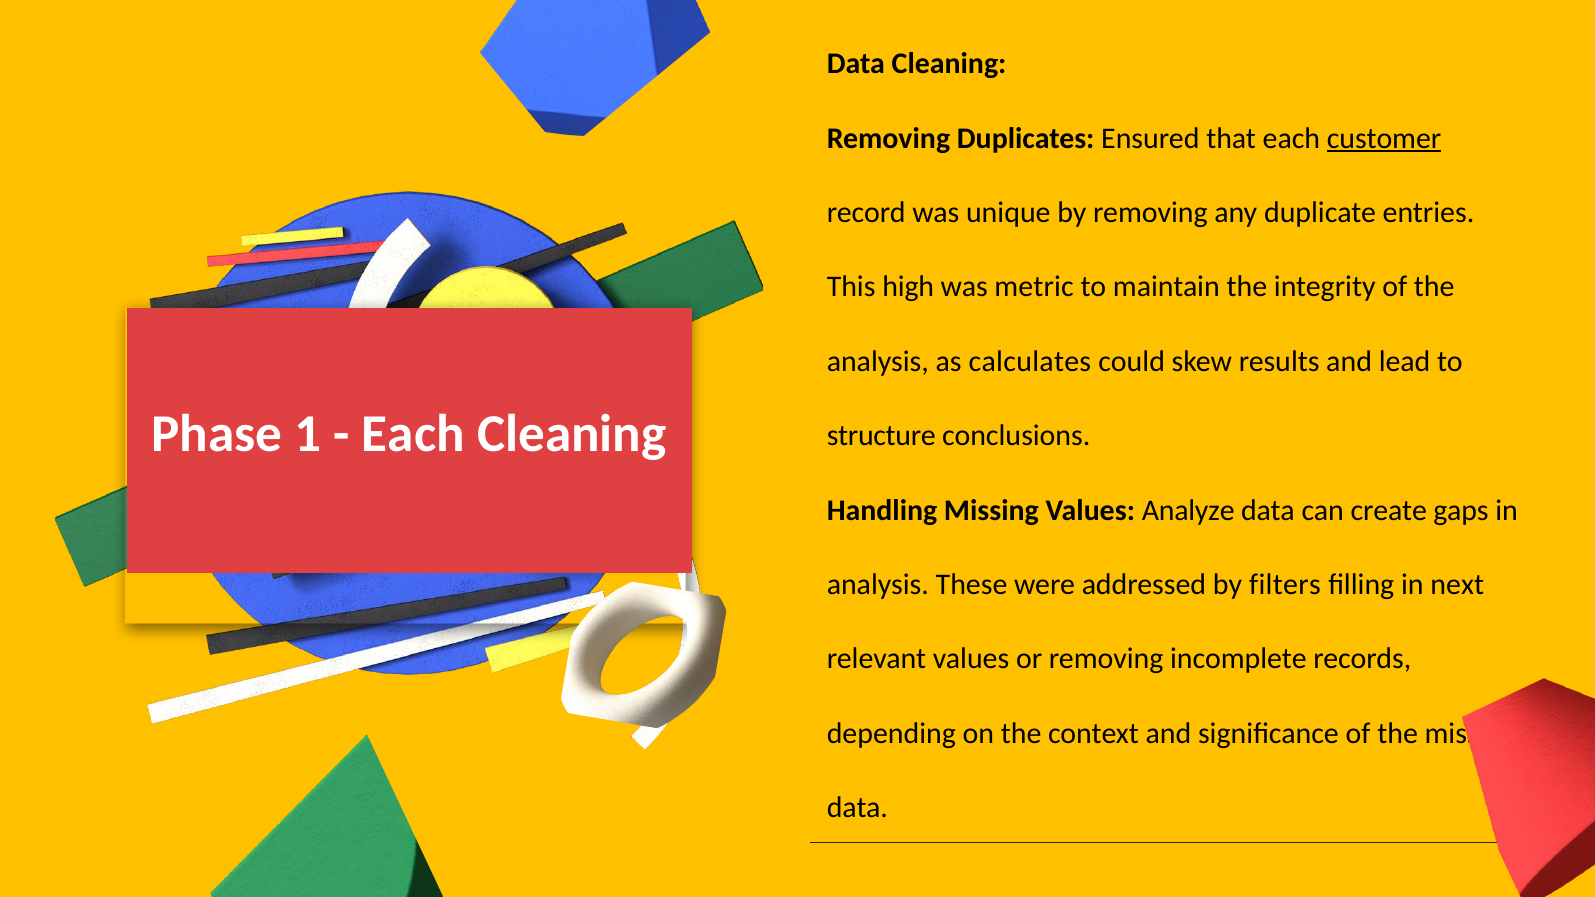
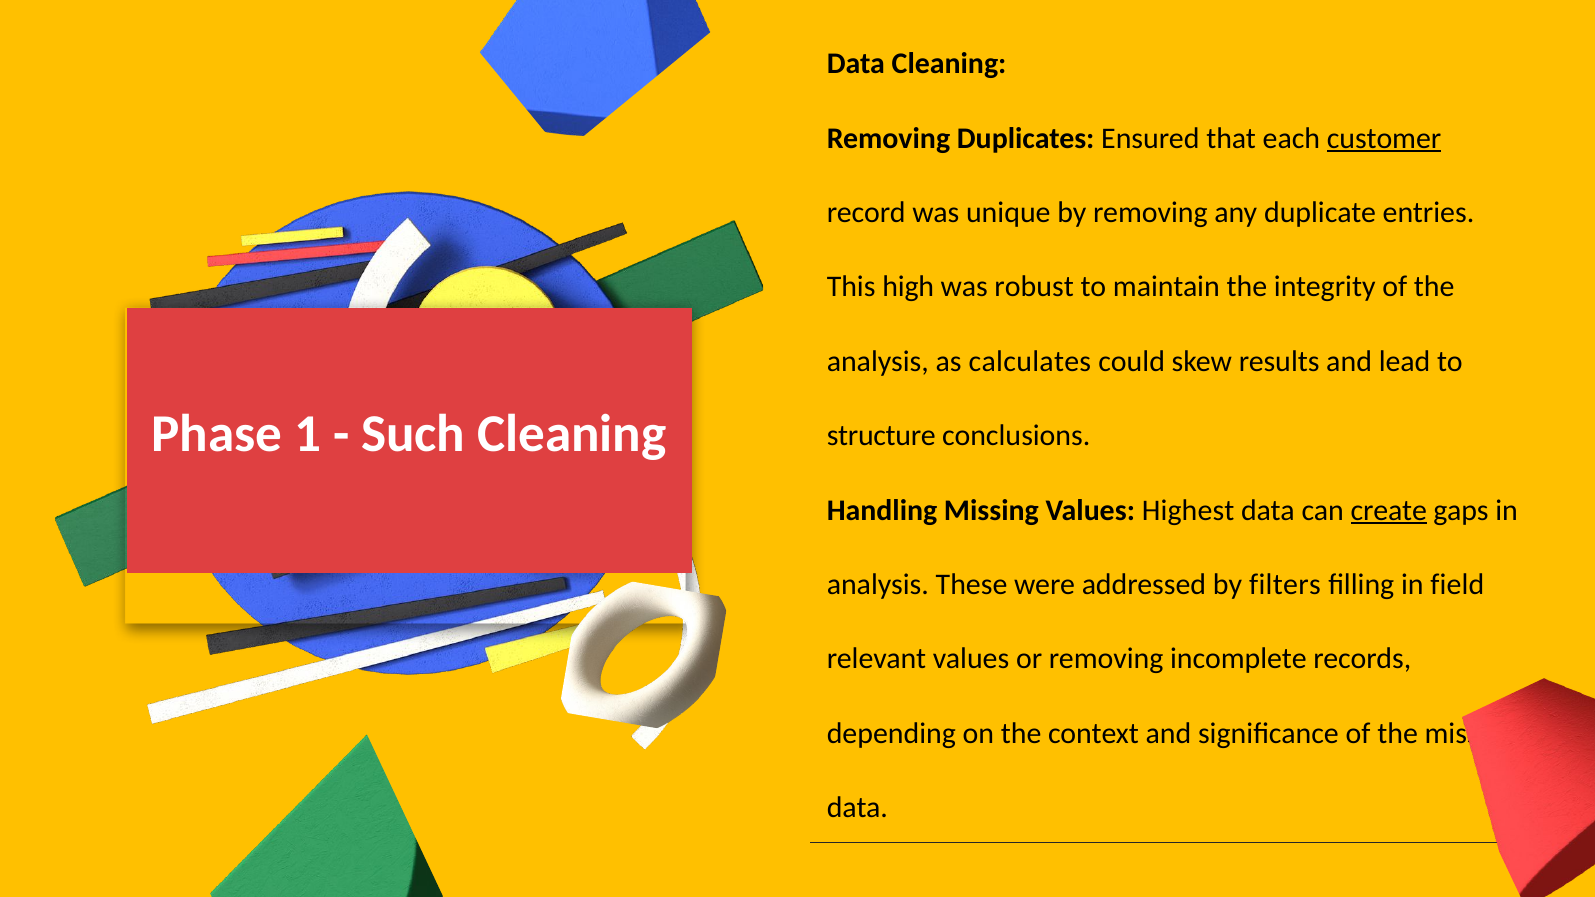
metric: metric -> robust
Each at (413, 434): Each -> Such
Analyze: Analyze -> Highest
create underline: none -> present
next: next -> field
